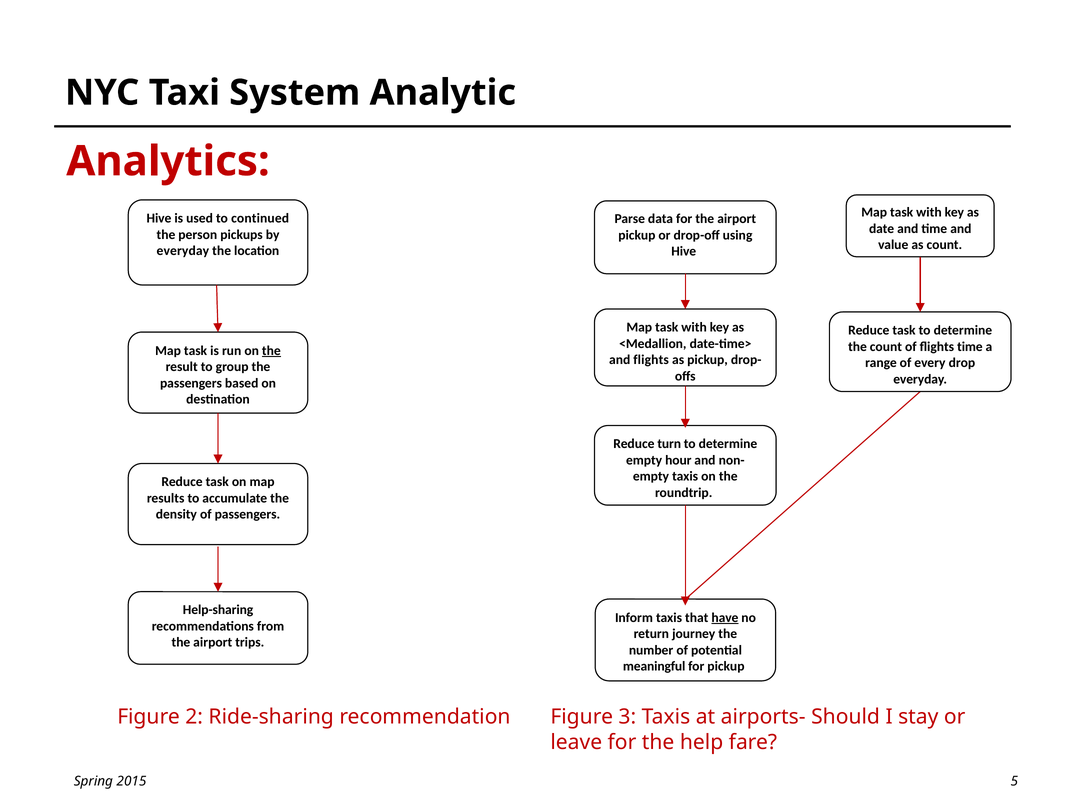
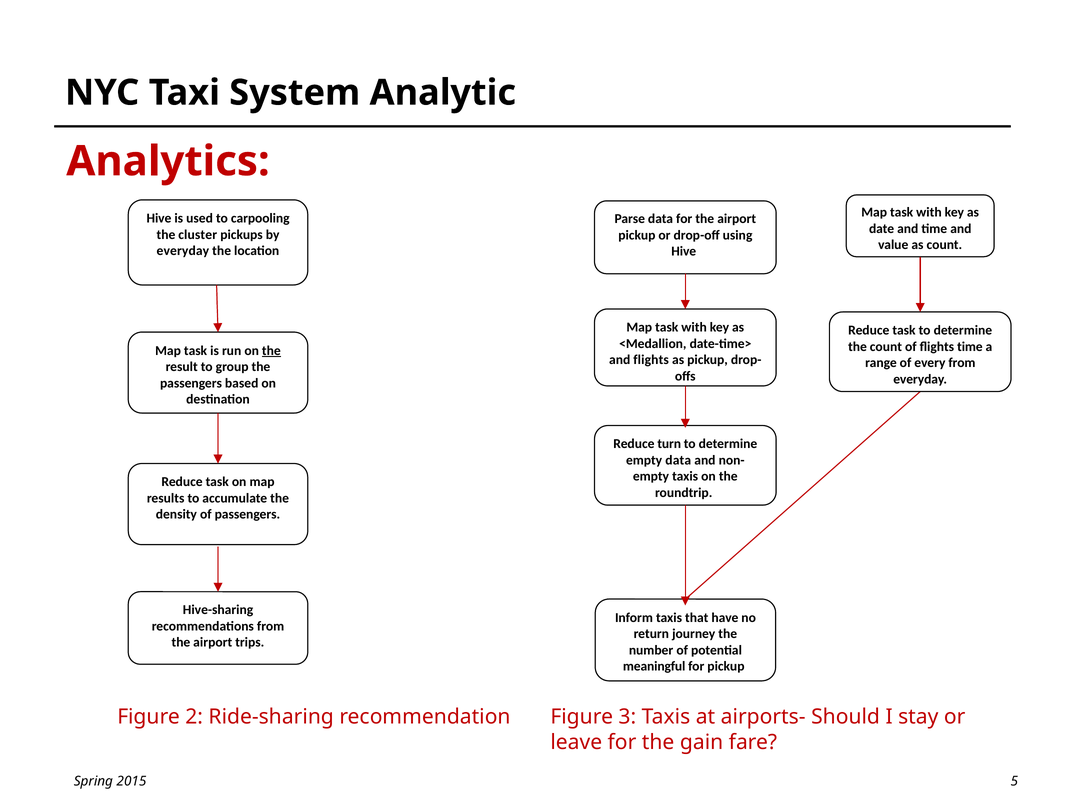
continued: continued -> carpooling
person: person -> cluster
every drop: drop -> from
empty hour: hour -> data
Help-sharing: Help-sharing -> Hive-sharing
have underline: present -> none
help: help -> gain
